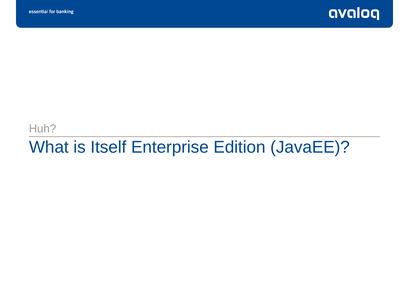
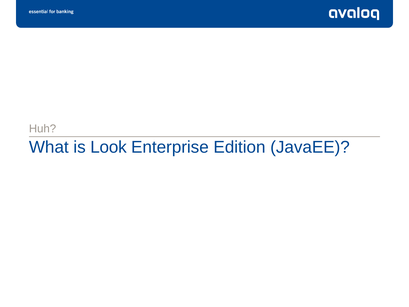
Itself: Itself -> Look
